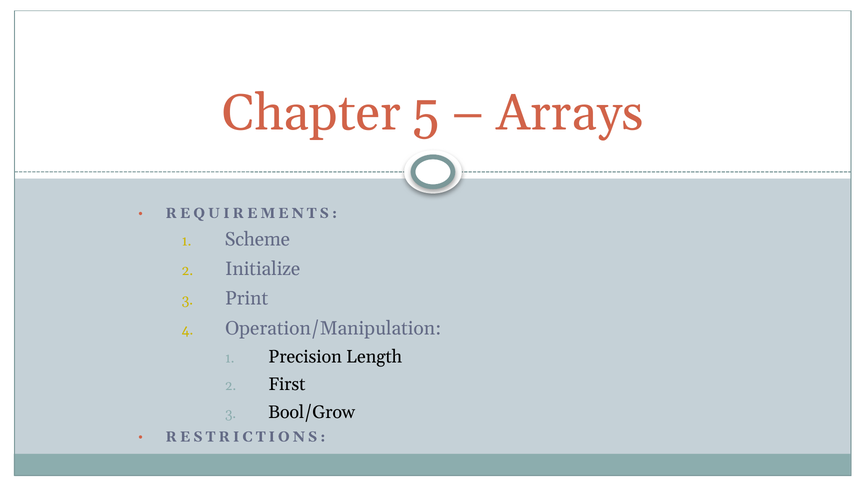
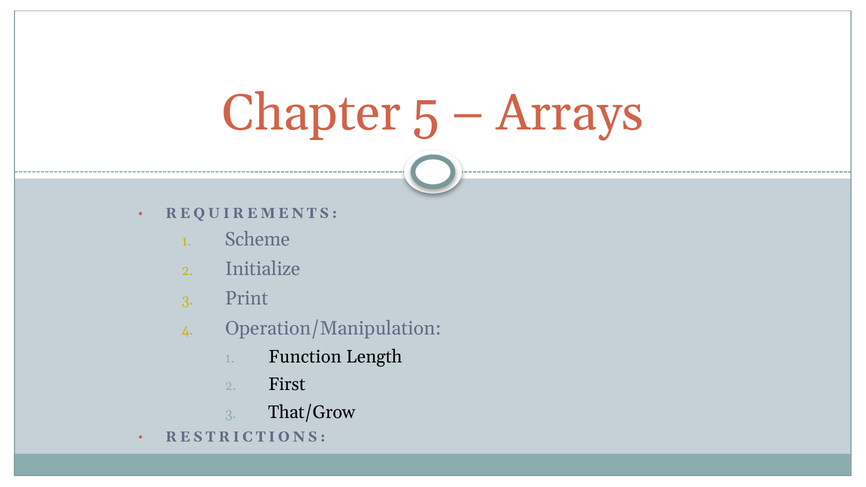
Precision: Precision -> Function
Bool/Grow: Bool/Grow -> That/Grow
